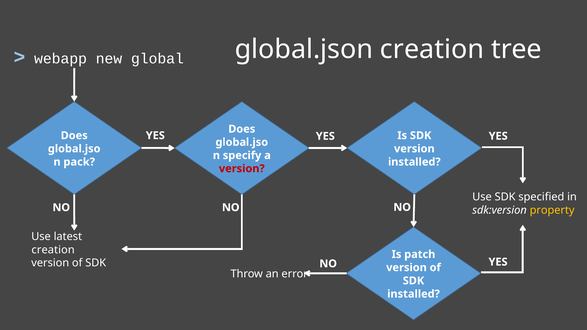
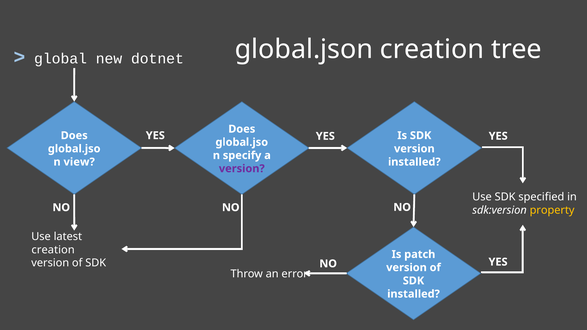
webapp: webapp -> global
global: global -> dotnet
pack: pack -> view
version at (242, 169) colour: red -> purple
